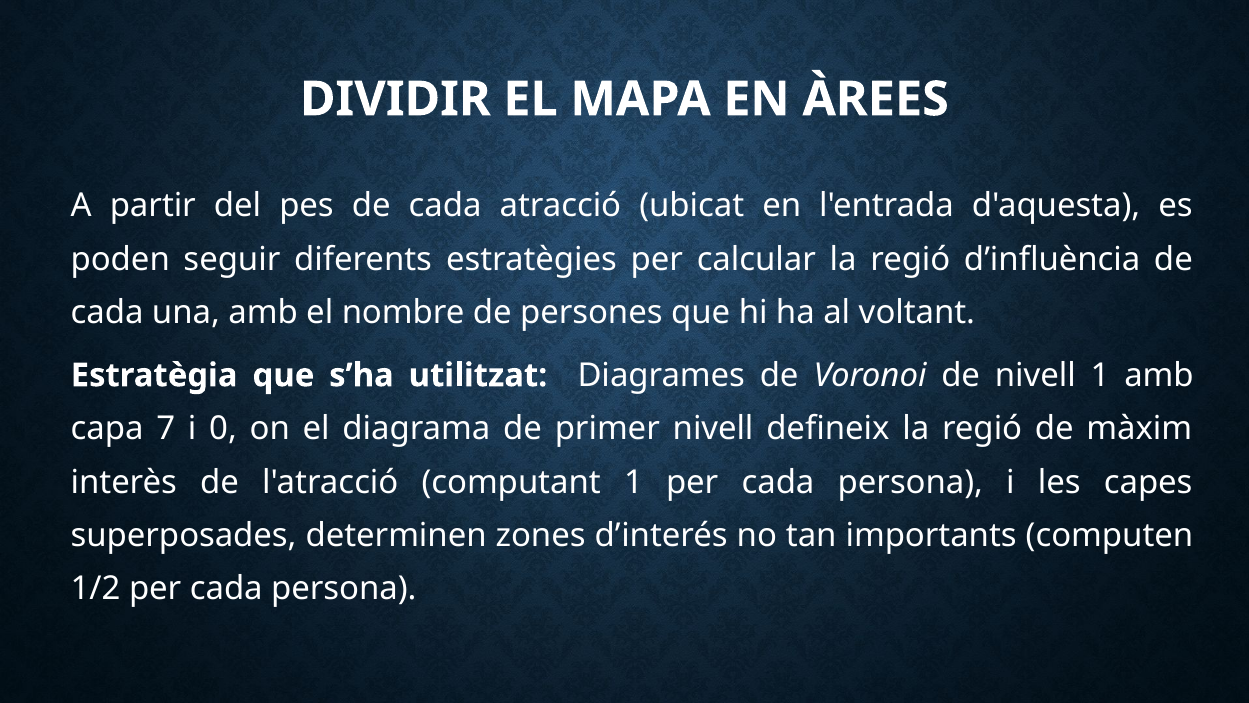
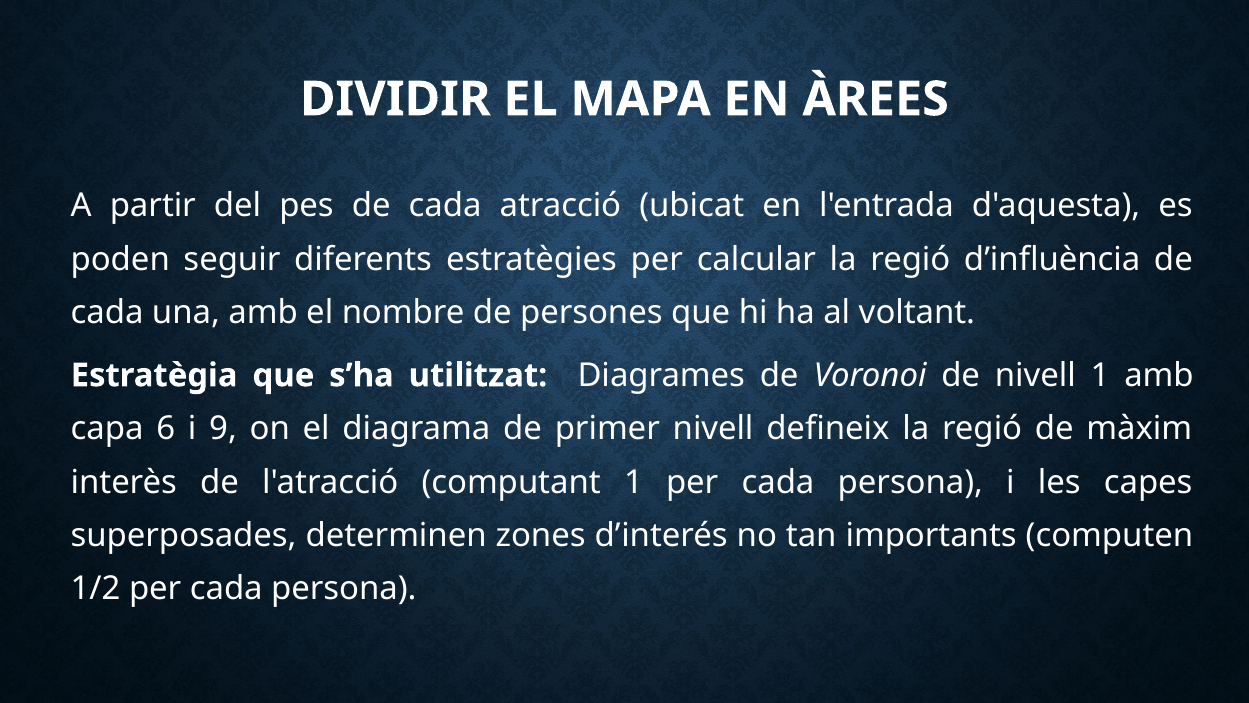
7: 7 -> 6
0: 0 -> 9
